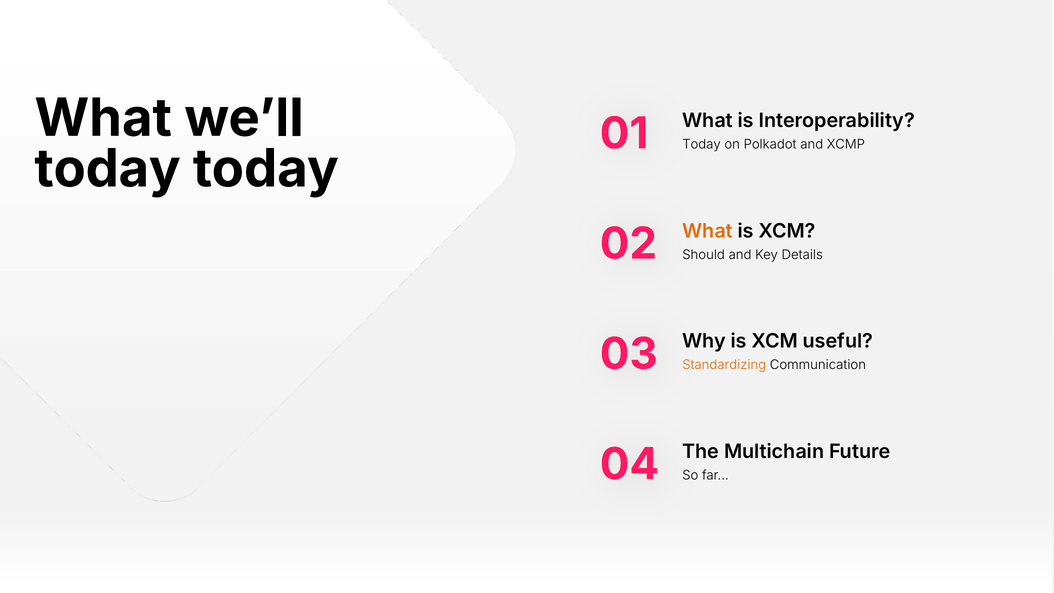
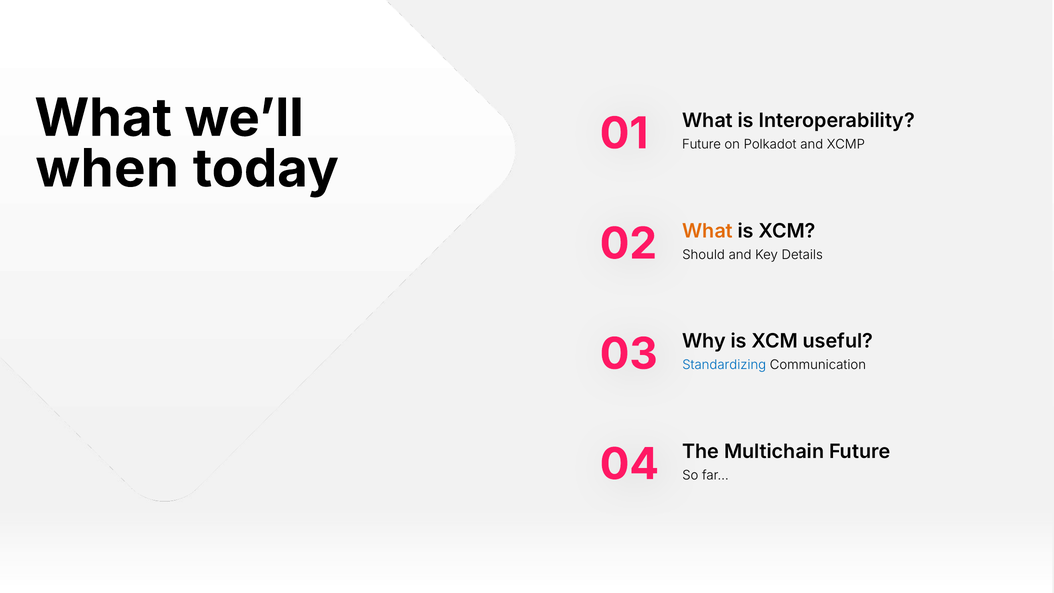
Today at (702, 145): Today -> Future
today at (108, 169): today -> when
Standardizing colour: orange -> blue
